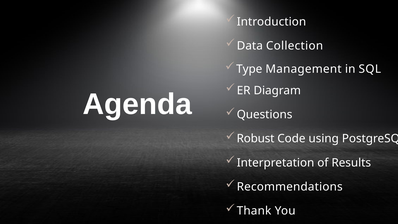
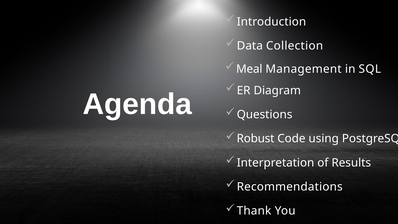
Type: Type -> Meal
